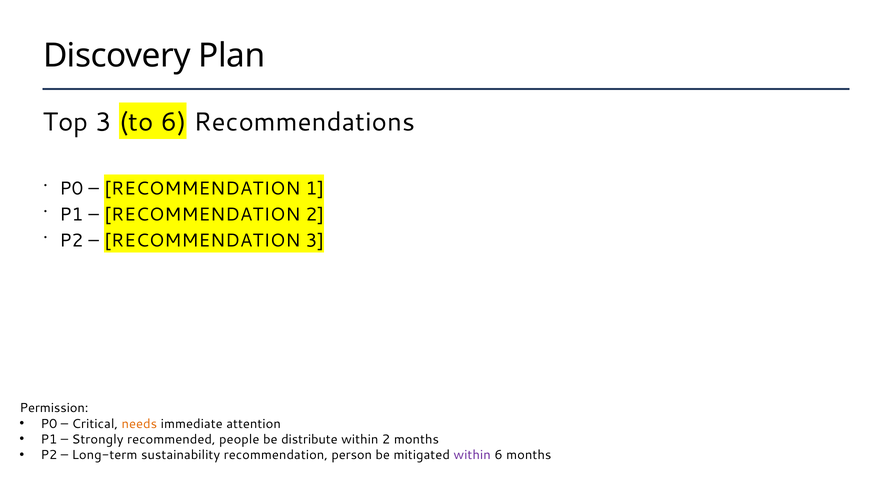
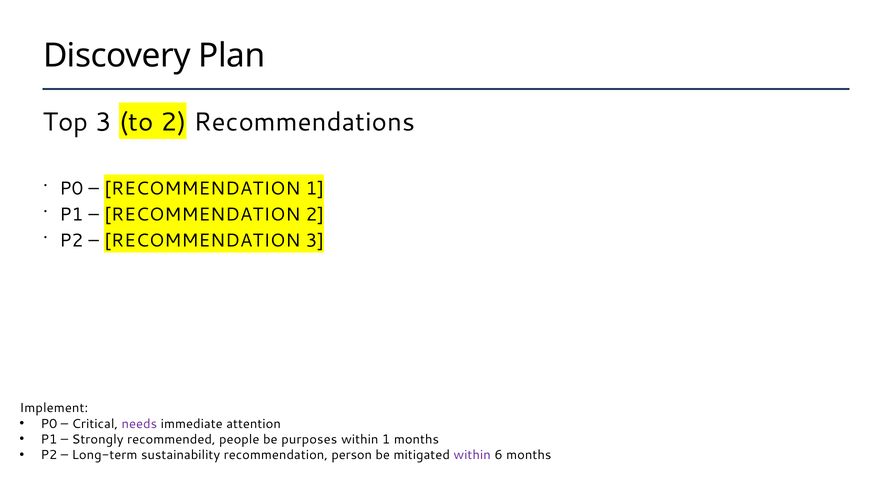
to 6: 6 -> 2
Permission: Permission -> Implement
needs colour: orange -> purple
distribute: distribute -> purposes
within 2: 2 -> 1
